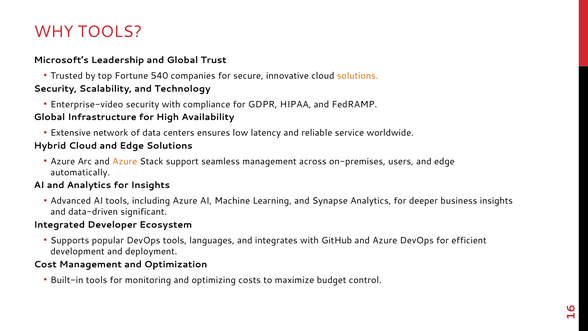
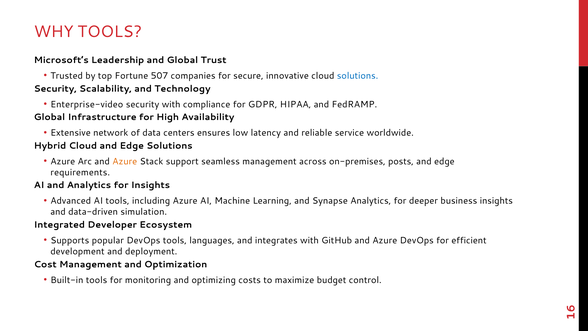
540: 540 -> 507
solutions at (358, 76) colour: orange -> blue
users: users -> posts
automatically: automatically -> requirements
significant: significant -> simulation
